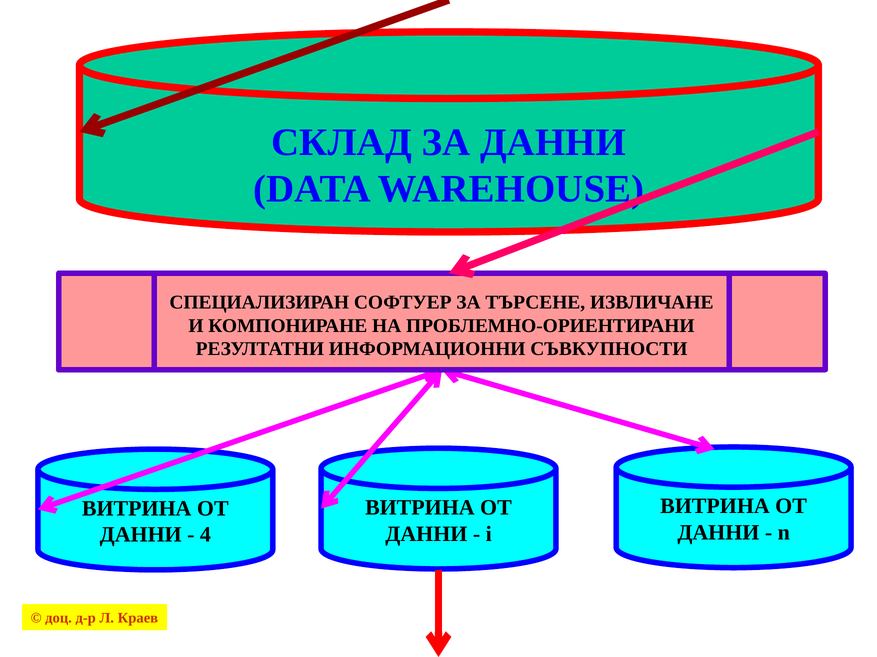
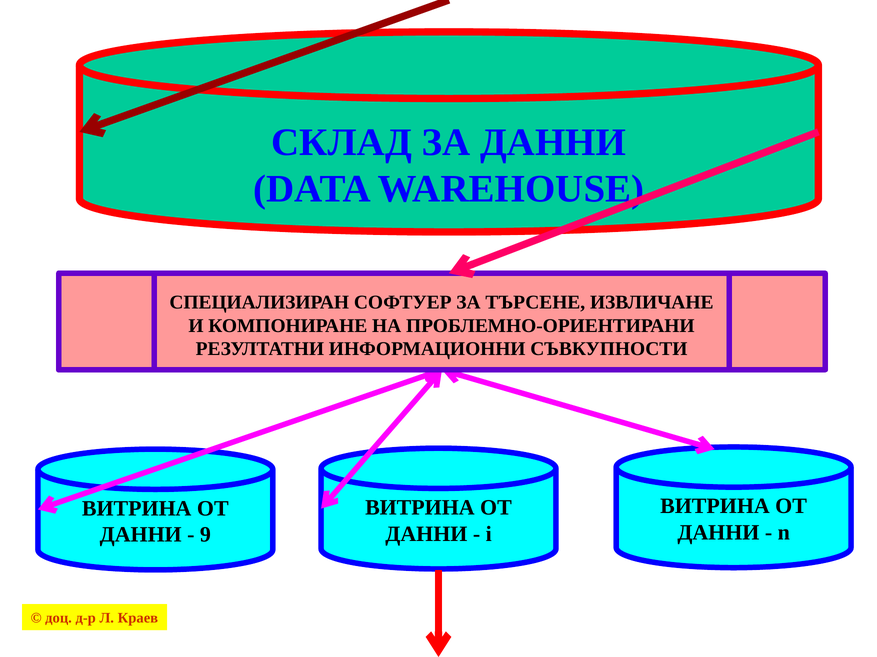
4: 4 -> 9
